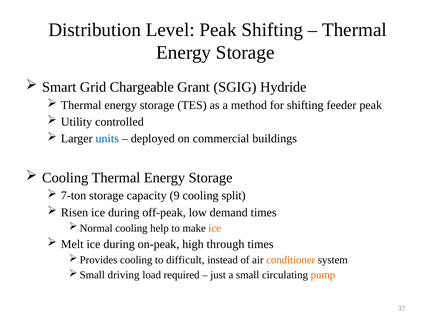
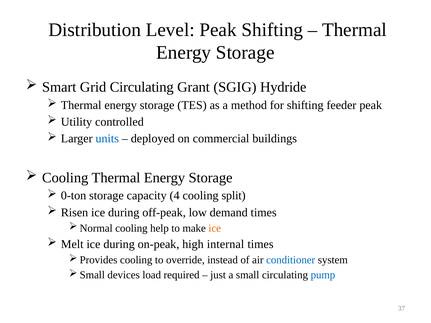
Grid Chargeable: Chargeable -> Circulating
7-ton: 7-ton -> 0-ton
9: 9 -> 4
through: through -> internal
difficult: difficult -> override
conditioner colour: orange -> blue
driving: driving -> devices
pump colour: orange -> blue
